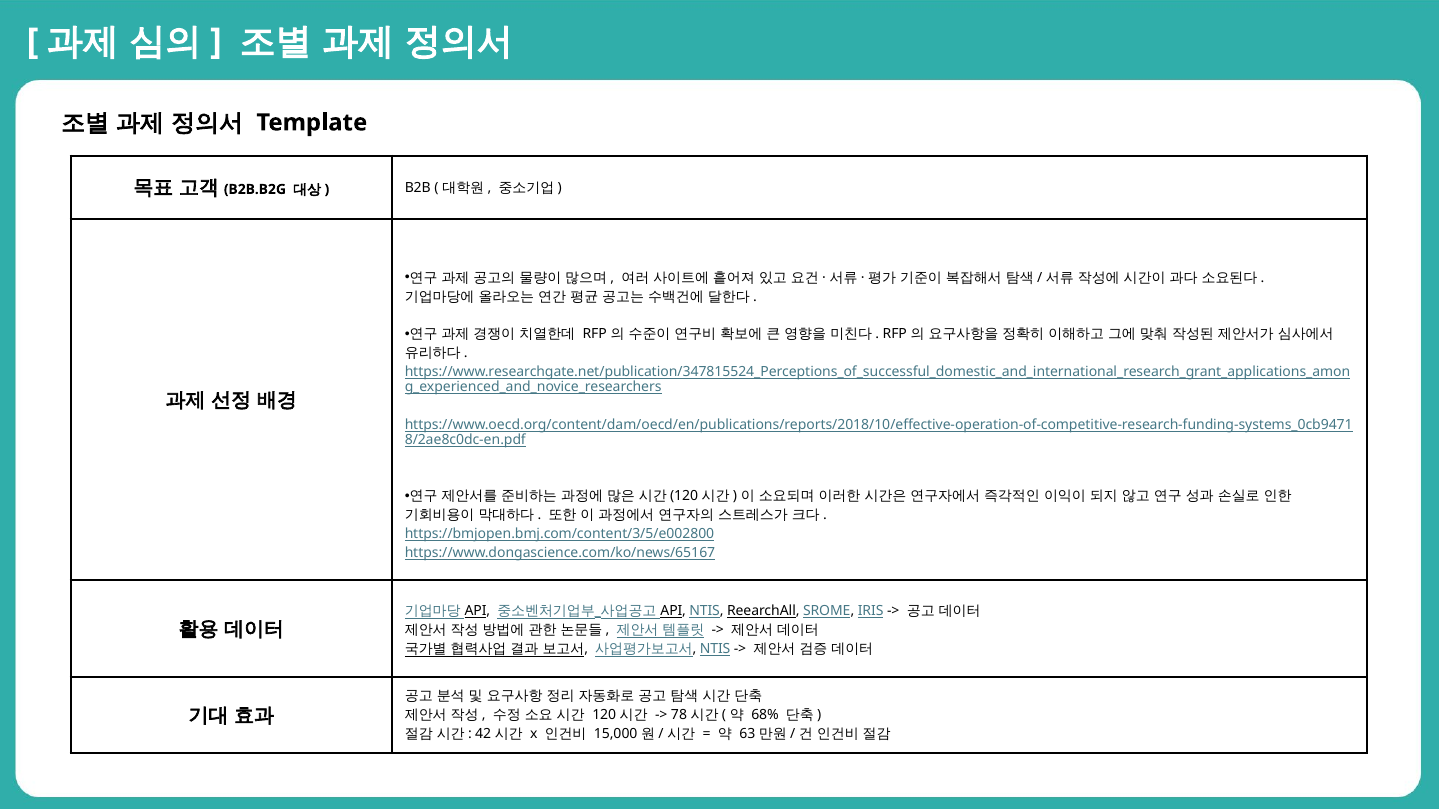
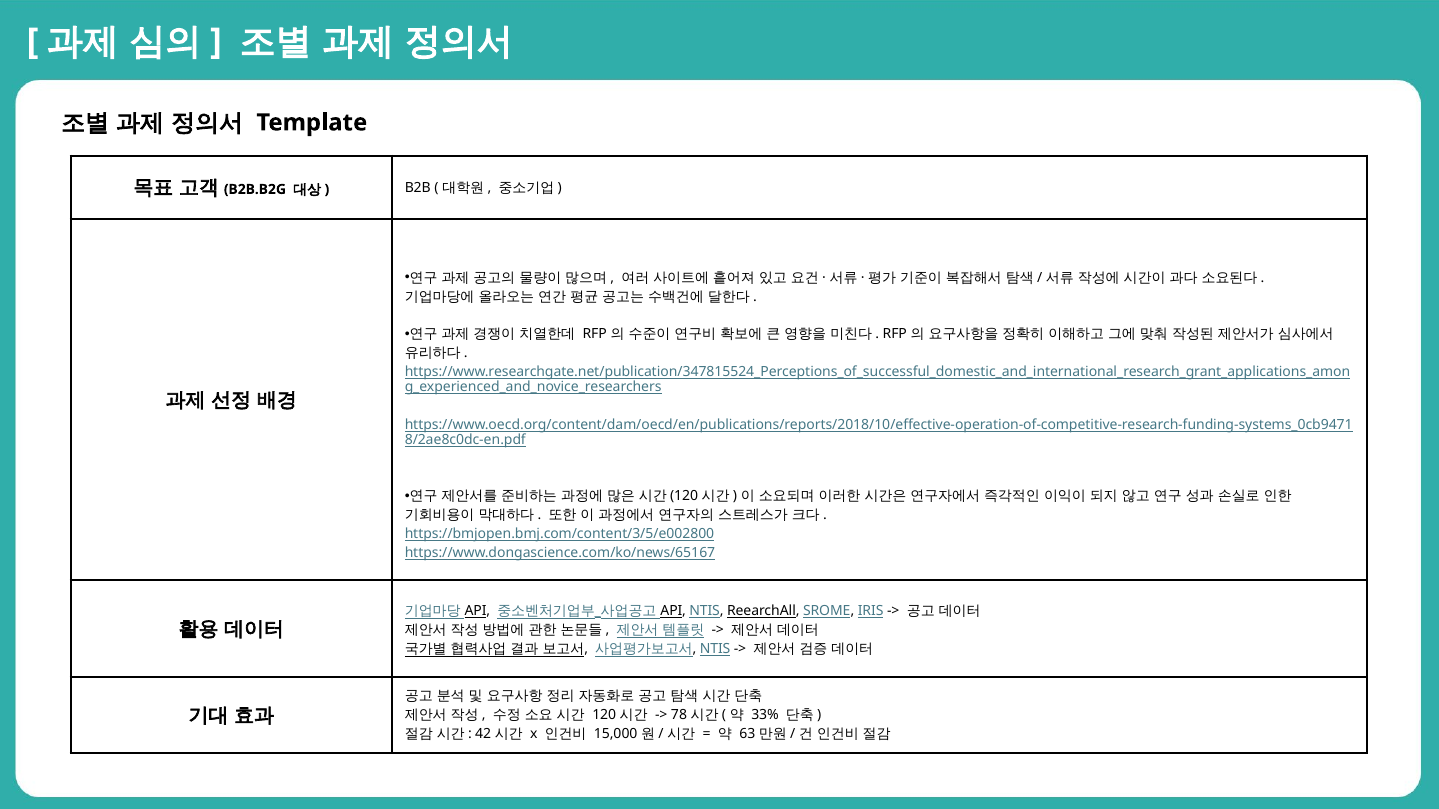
68%: 68% -> 33%
